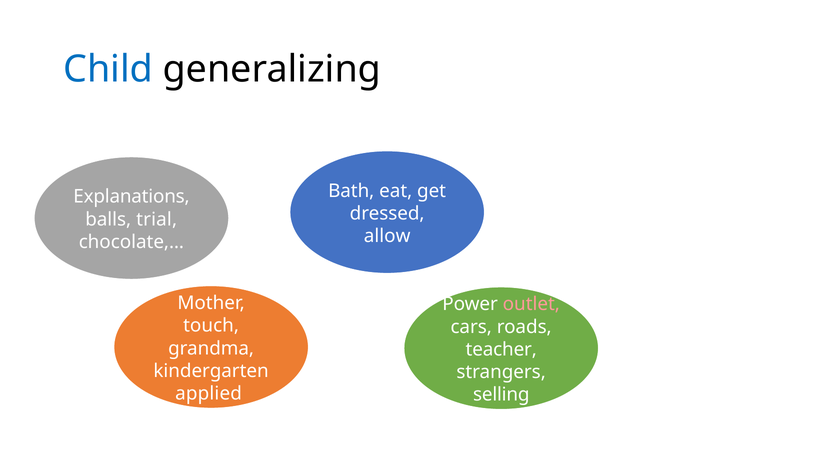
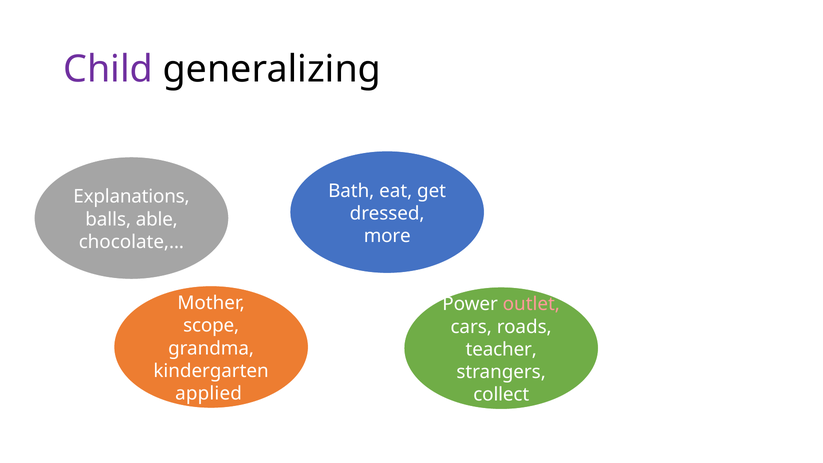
Child colour: blue -> purple
trial: trial -> able
allow: allow -> more
touch: touch -> scope
selling: selling -> collect
